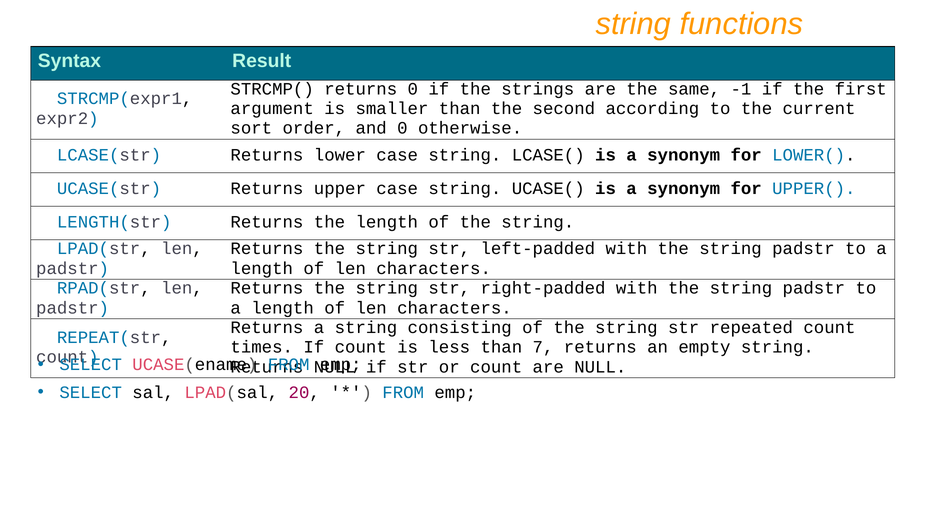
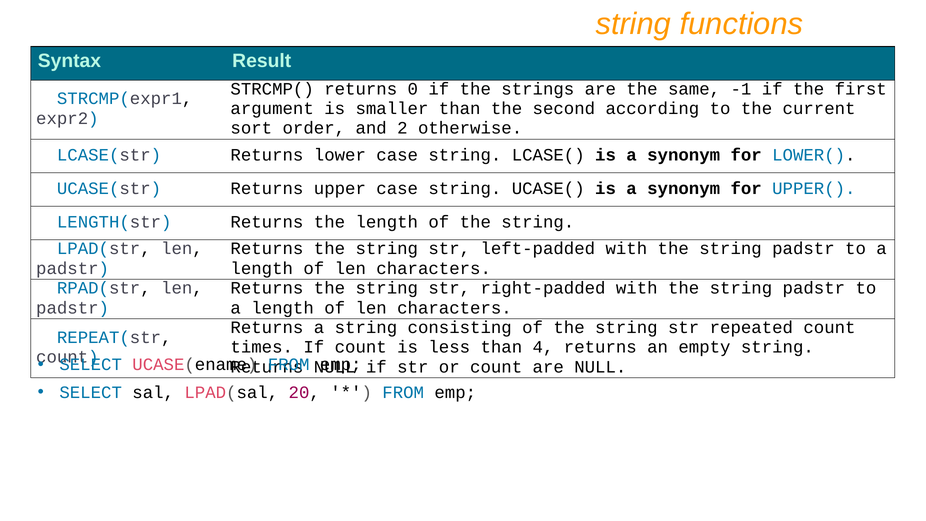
and 0: 0 -> 2
7: 7 -> 4
